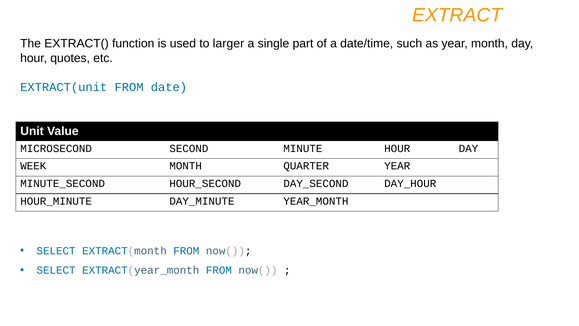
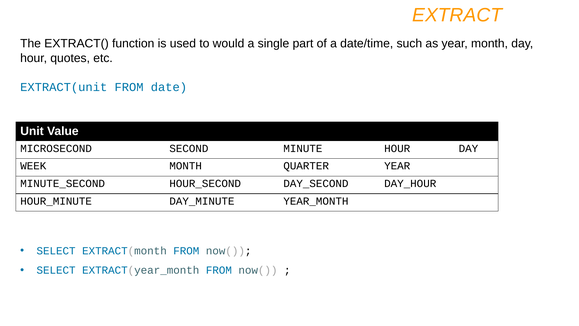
larger: larger -> would
